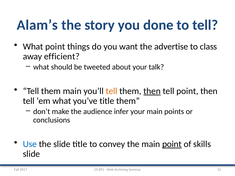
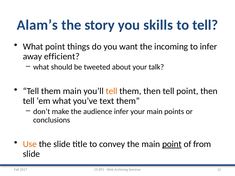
done: done -> skills
advertise: advertise -> incoming
to class: class -> infer
then at (152, 91) underline: present -> none
you’ve title: title -> text
Use colour: blue -> orange
skills: skills -> from
